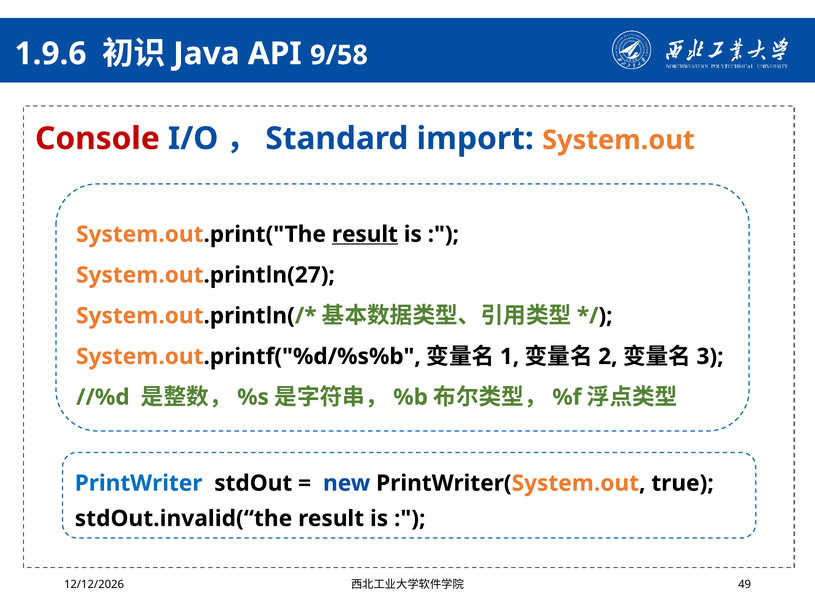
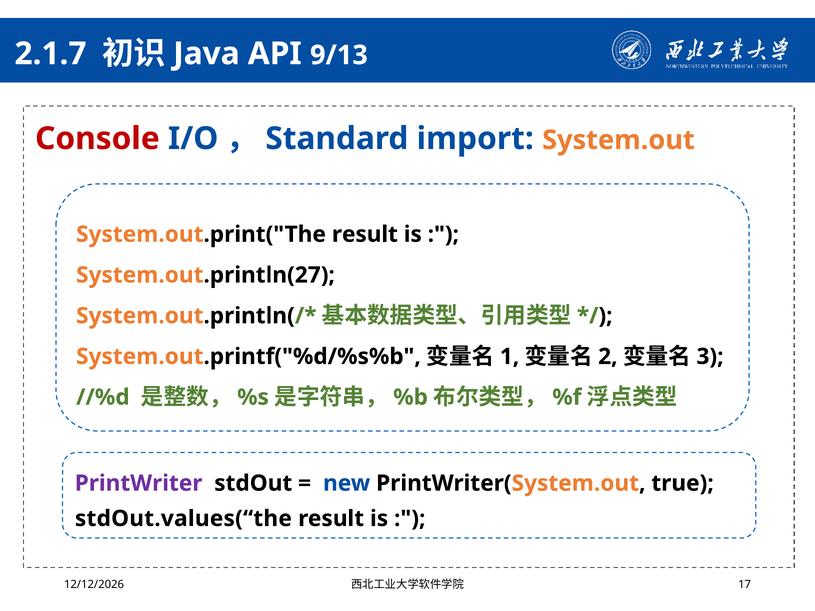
1.9.6: 1.9.6 -> 2.1.7
9/58: 9/58 -> 9/13
result at (365, 234) underline: present -> none
PrintWriter colour: blue -> purple
stdOut.invalid(“the: stdOut.invalid(“the -> stdOut.values(“the
49: 49 -> 17
